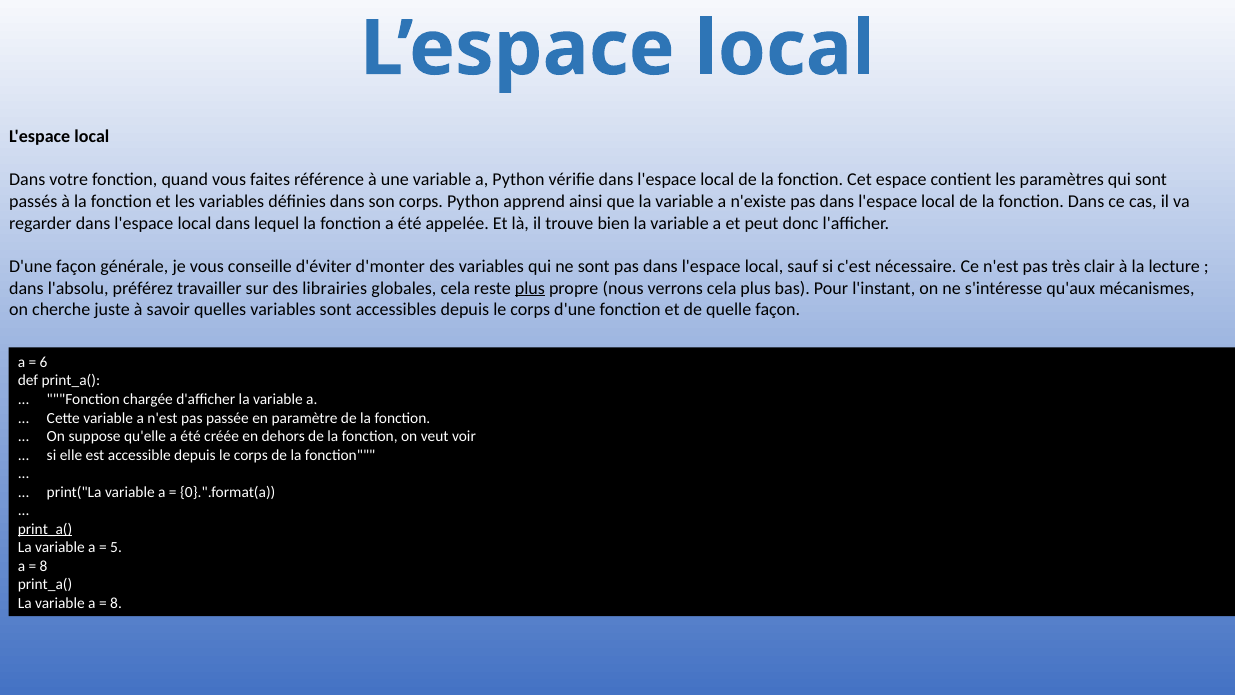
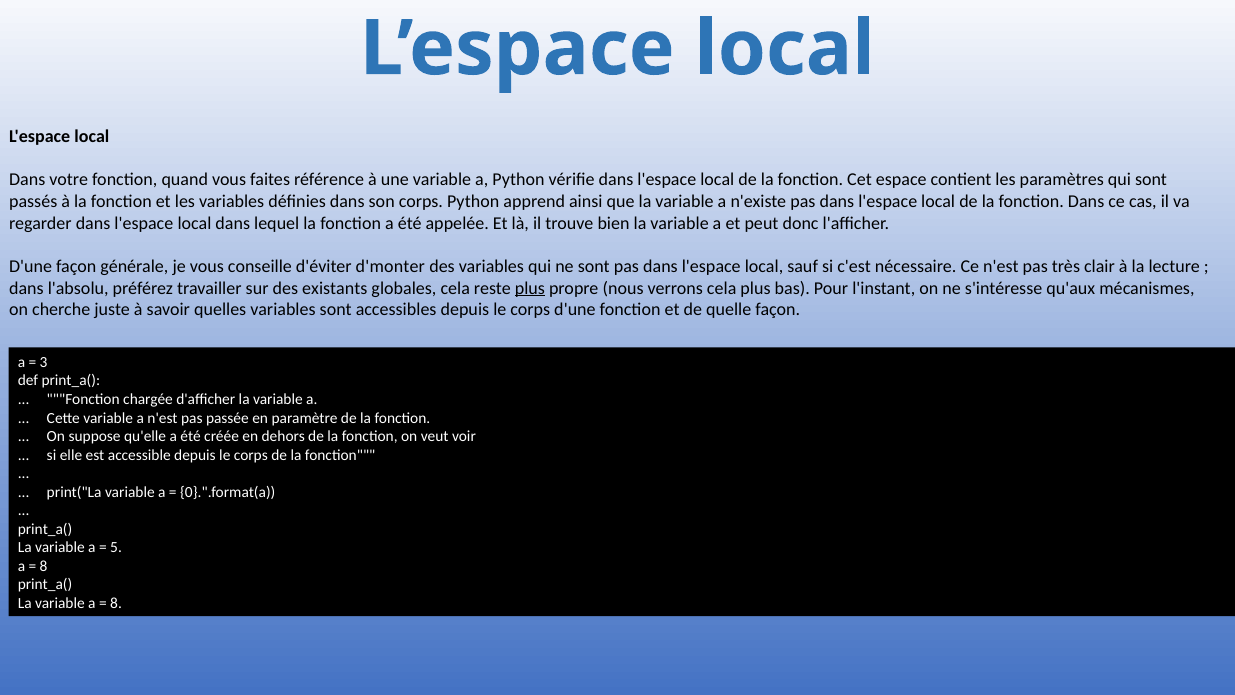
librairies: librairies -> existants
6: 6 -> 3
print_a( at (45, 529) underline: present -> none
